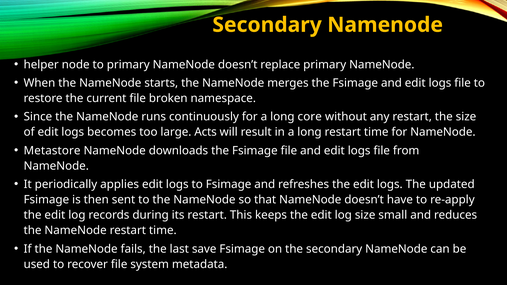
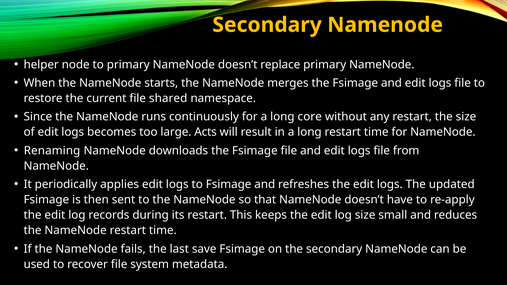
broken: broken -> shared
Metastore: Metastore -> Renaming
